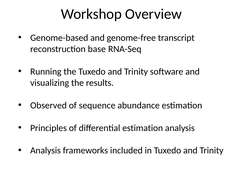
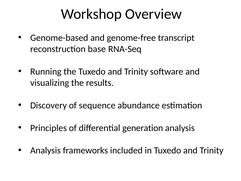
Observed: Observed -> Discovery
differential estimation: estimation -> generation
